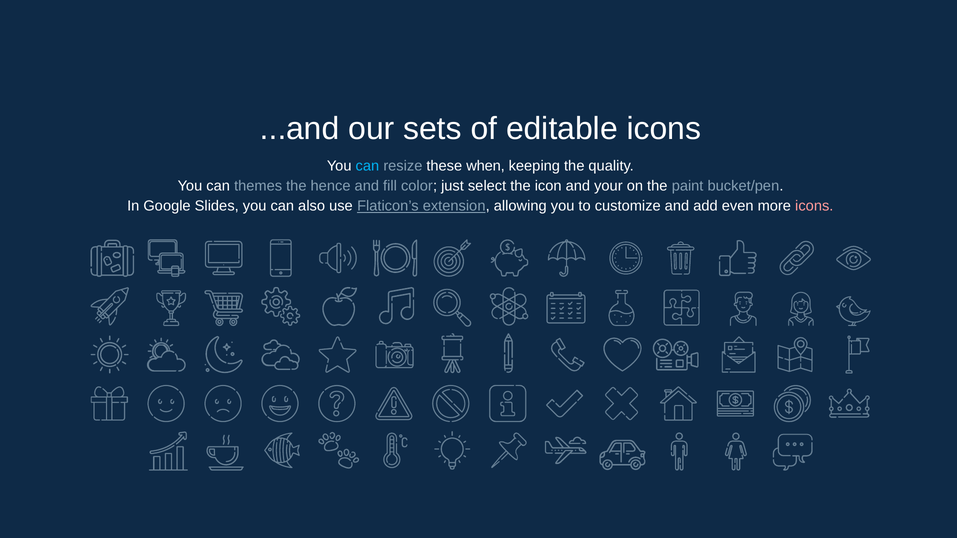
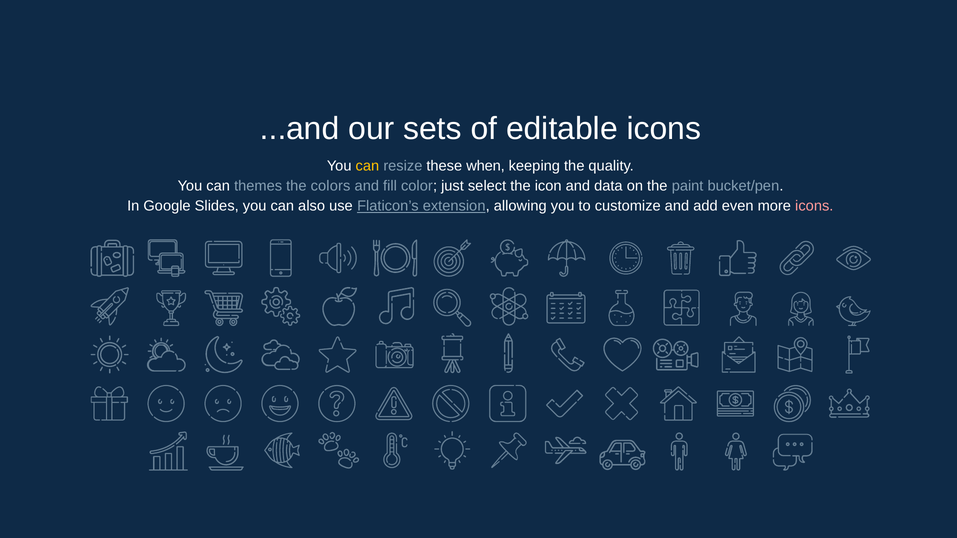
can at (367, 166) colour: light blue -> yellow
hence: hence -> colors
your: your -> data
